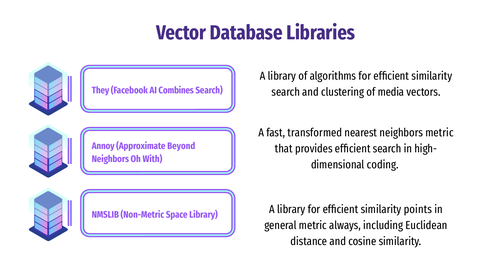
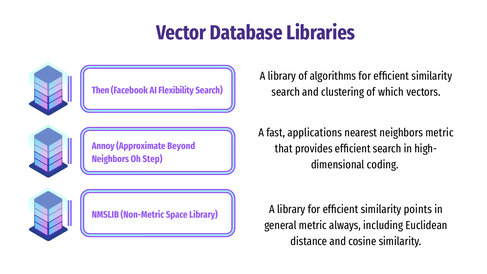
They: They -> Then
Combines: Combines -> Flexibility
media: media -> which
transformed: transformed -> applications
With: With -> Step
